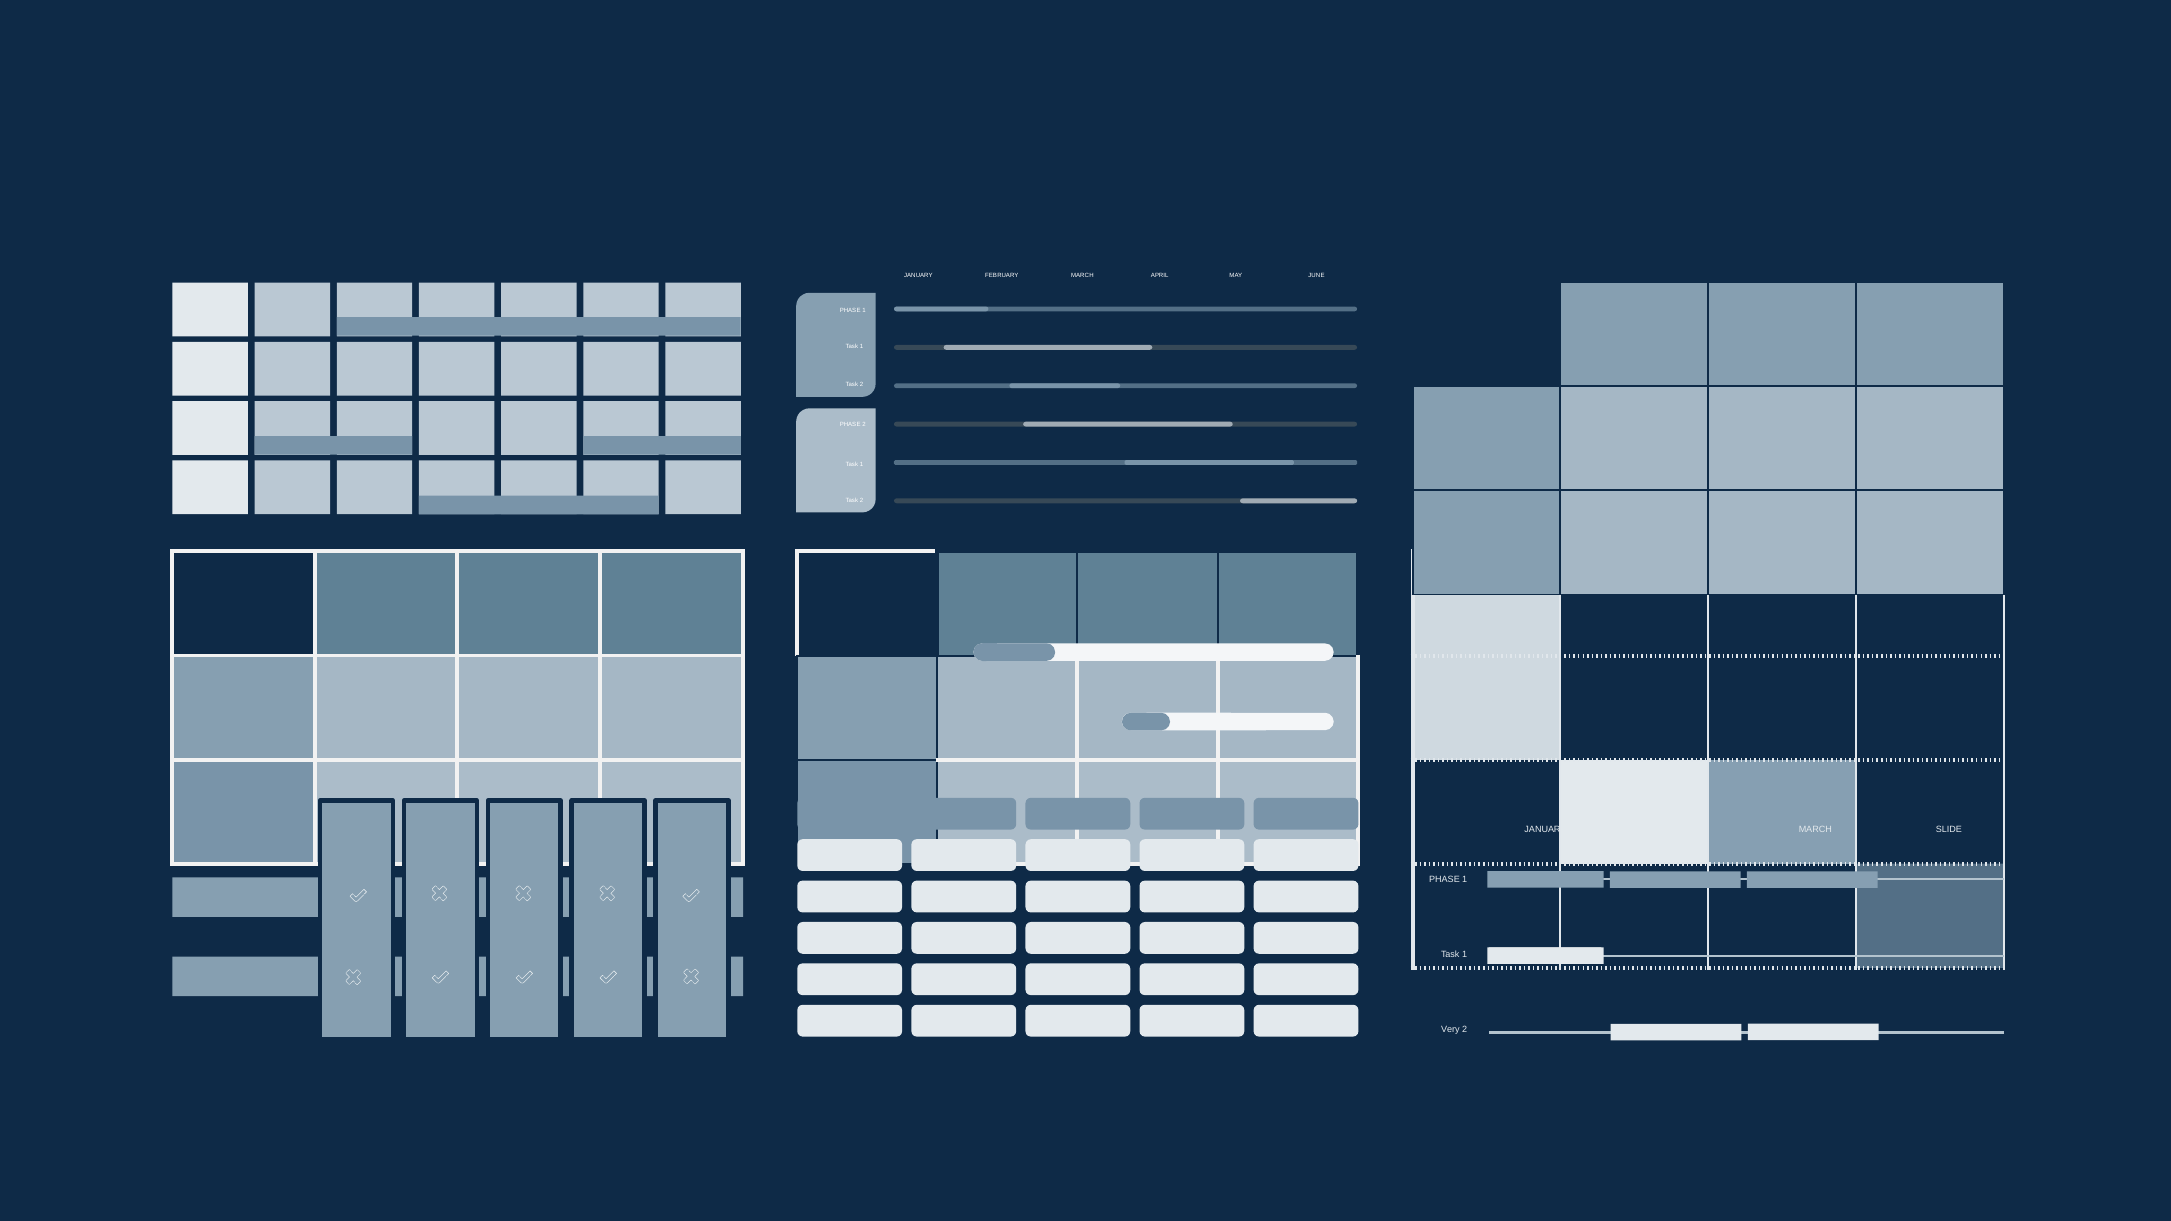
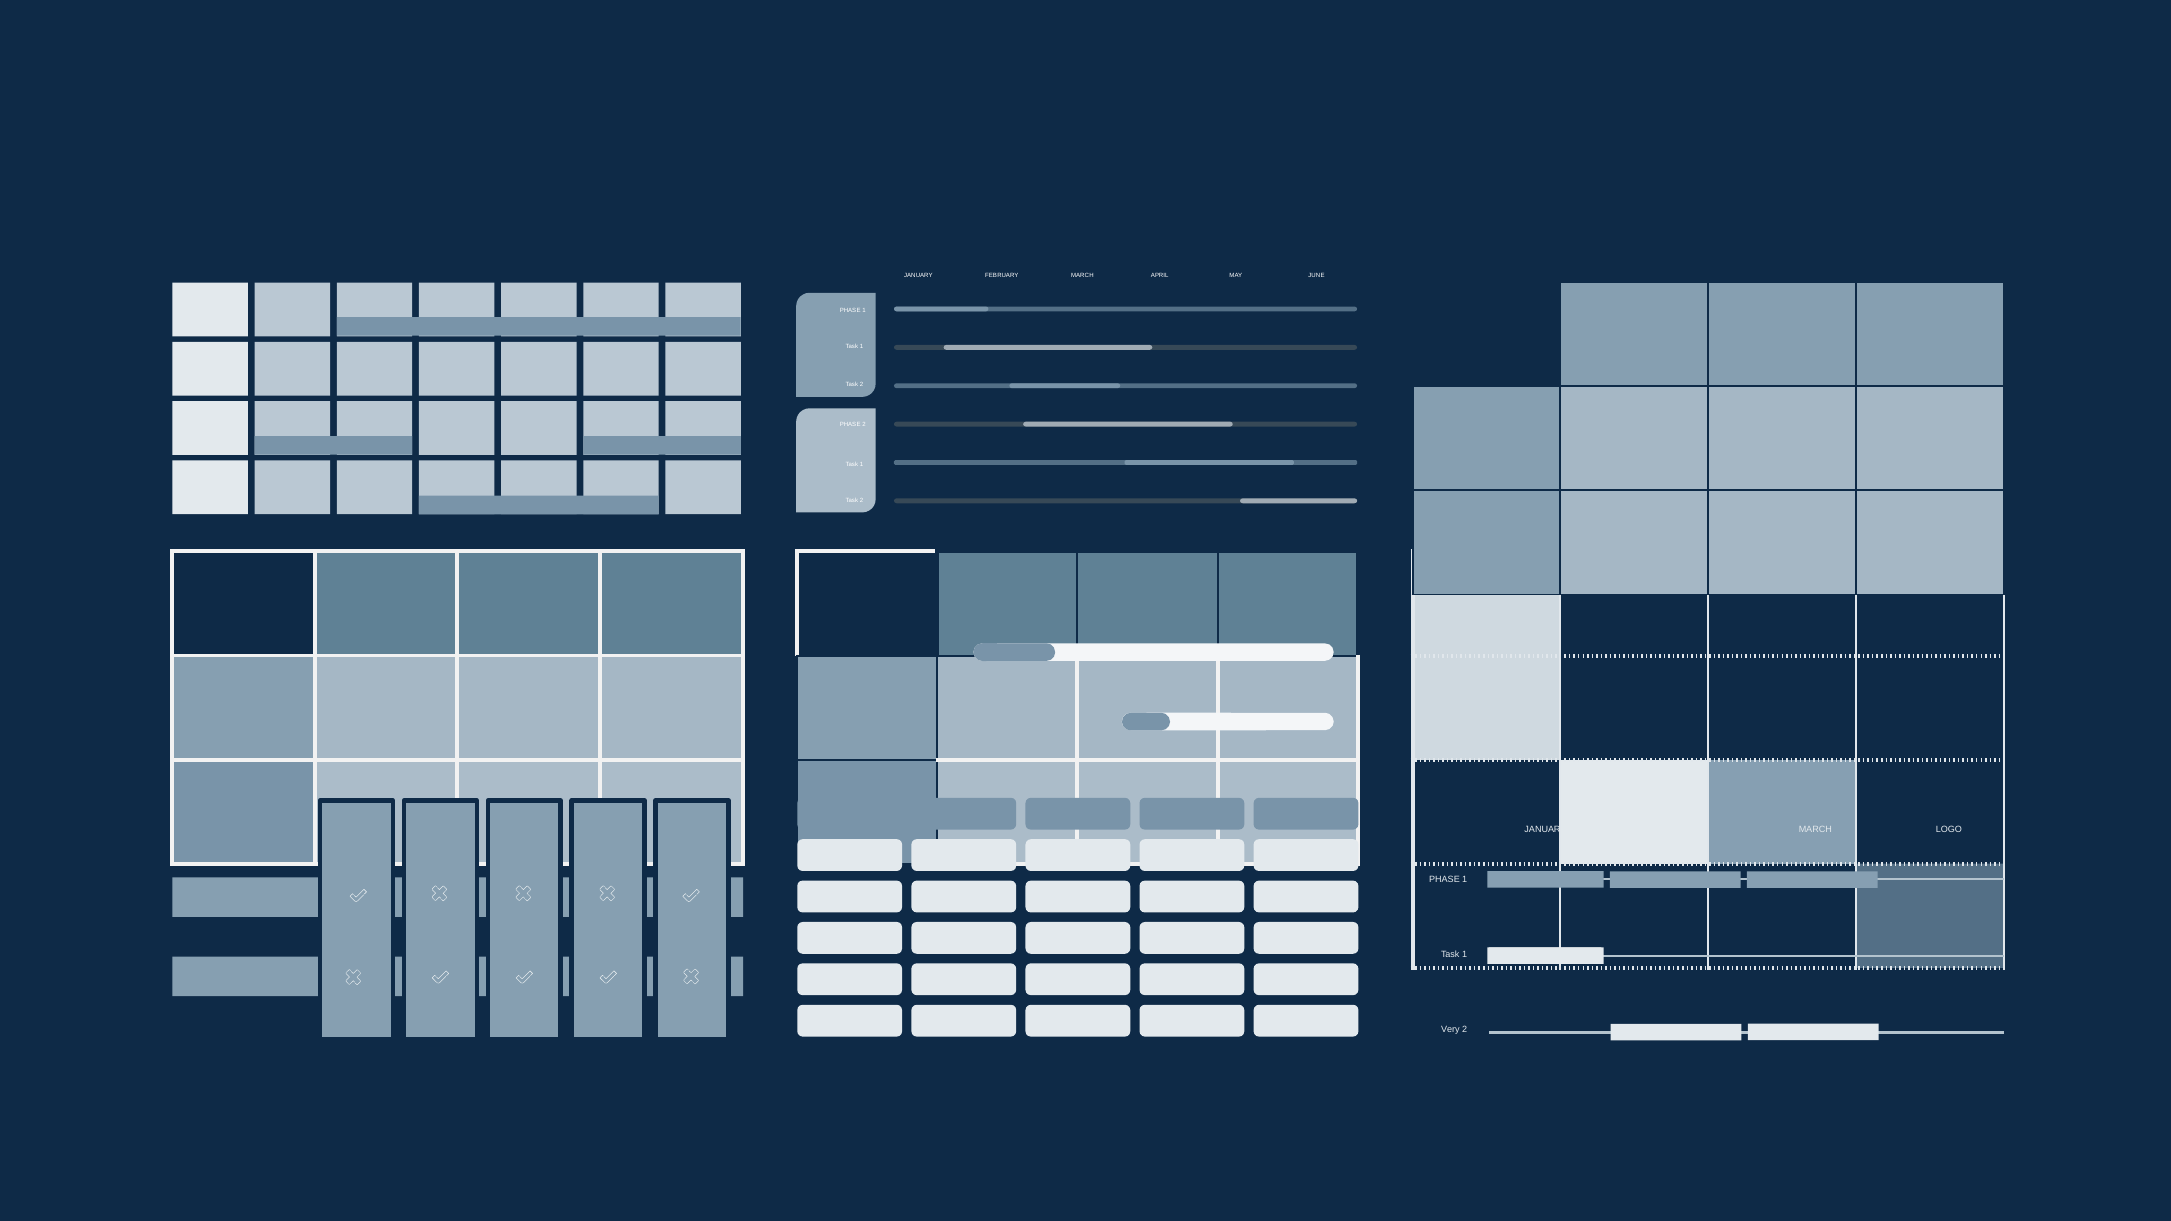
SLIDE: SLIDE -> LOGO
